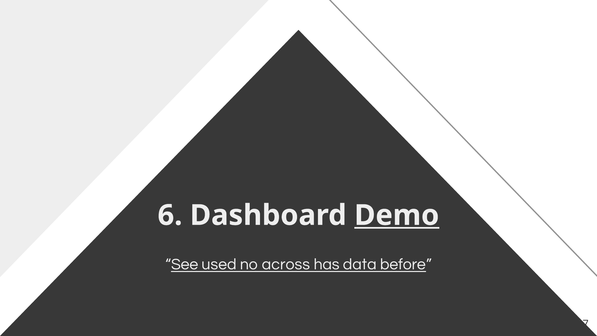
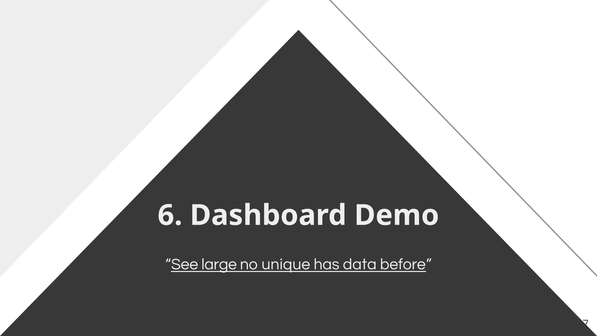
Demo underline: present -> none
used: used -> large
across: across -> unique
